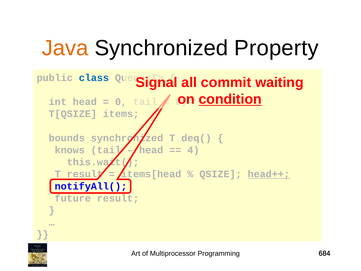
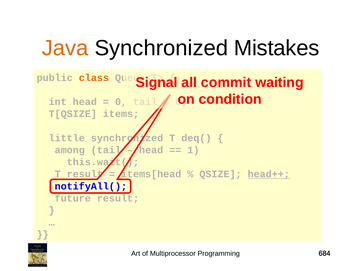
Property: Property -> Mistakes
class colour: blue -> orange
condition underline: present -> none
bounds: bounds -> little
knows: knows -> among
4: 4 -> 1
